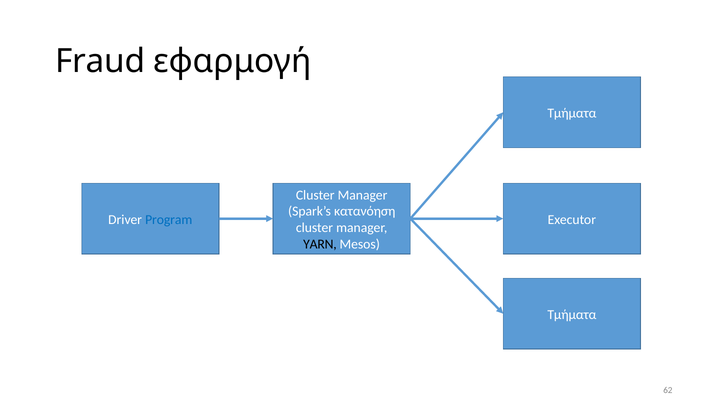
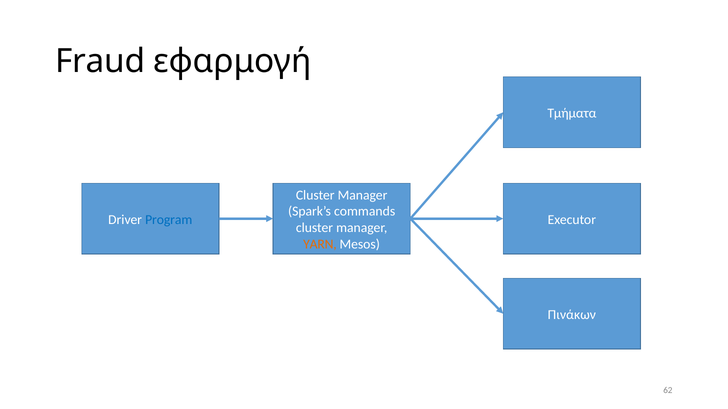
κατανόηση: κατανόηση -> commands
YARN colour: black -> orange
Τμήματα at (572, 315): Τμήματα -> Πινάκων
